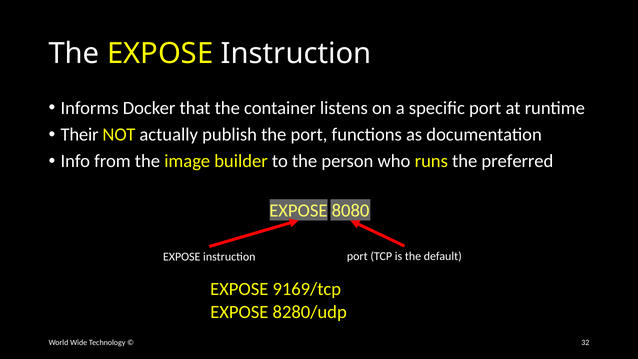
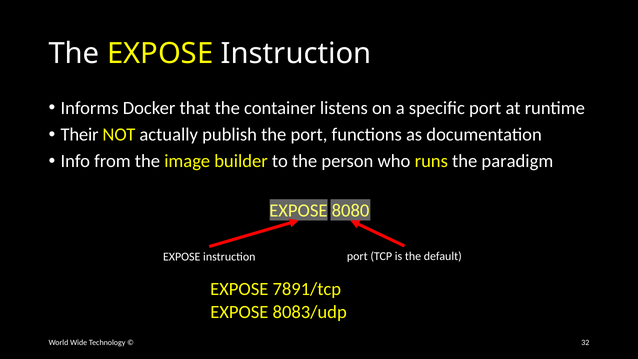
preferred: preferred -> paradigm
9169/tcp: 9169/tcp -> 7891/tcp
8280/udp: 8280/udp -> 8083/udp
